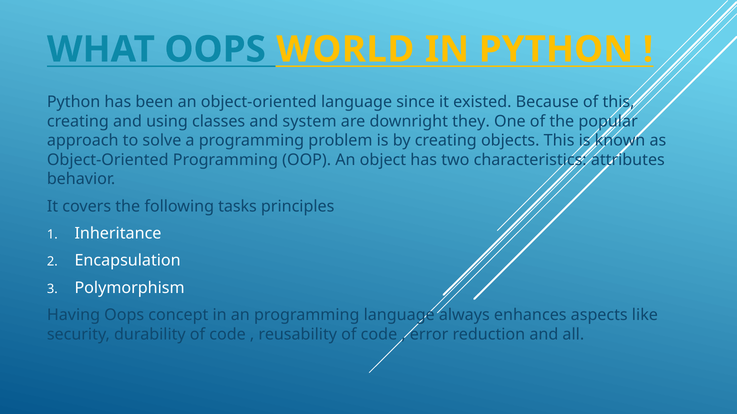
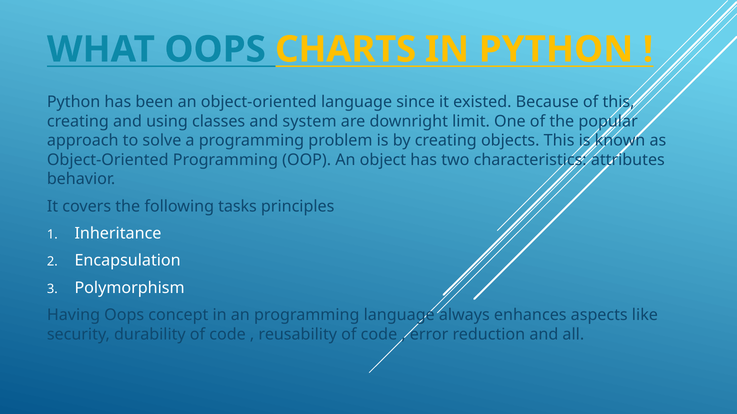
WORLD: WORLD -> CHARTS
they: they -> limit
